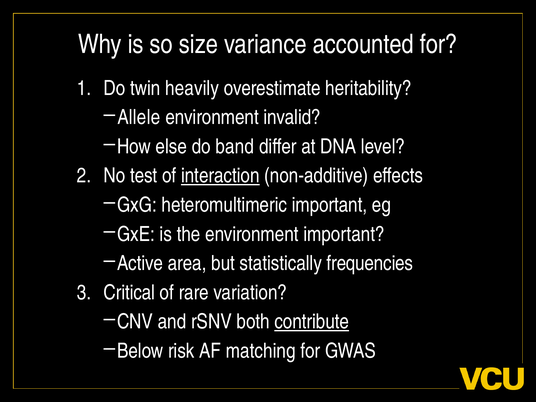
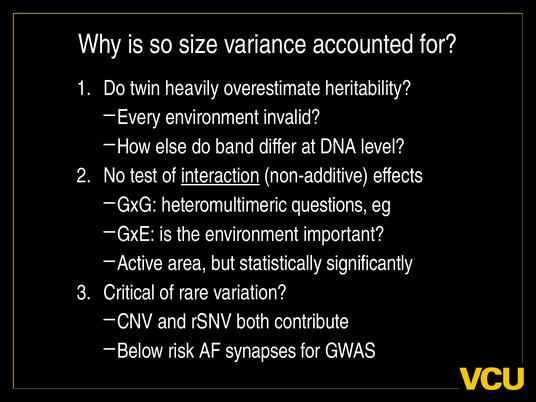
Allele: Allele -> Every
heteromultimeric important: important -> questions
frequencies: frequencies -> significantly
contribute underline: present -> none
matching: matching -> synapses
